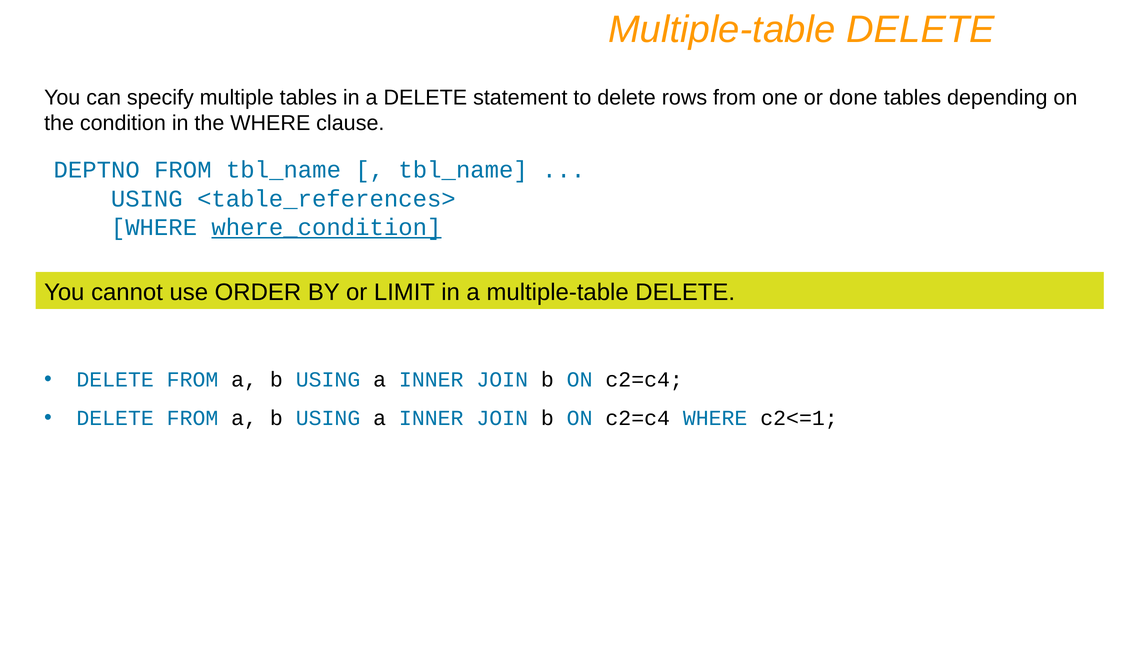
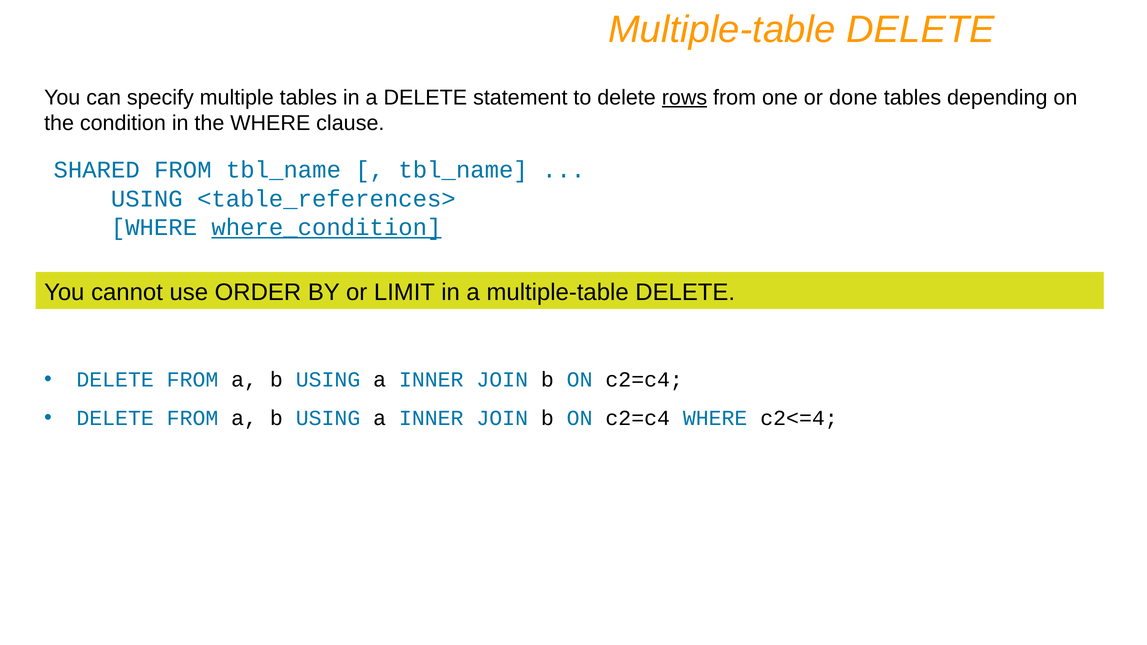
rows underline: none -> present
DEPTNO: DEPTNO -> SHARED
c2<=1: c2<=1 -> c2<=4
